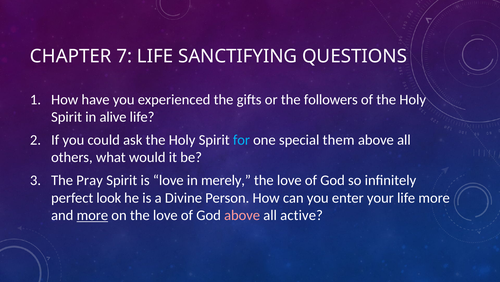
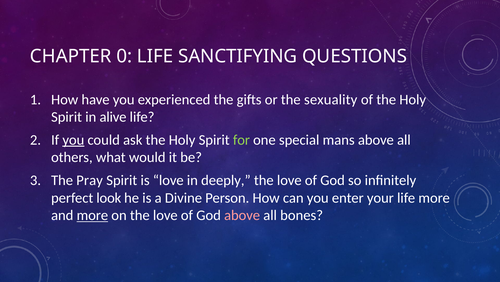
7: 7 -> 0
followers: followers -> sexuality
you at (73, 140) underline: none -> present
for colour: light blue -> light green
them: them -> mans
merely: merely -> deeply
active: active -> bones
